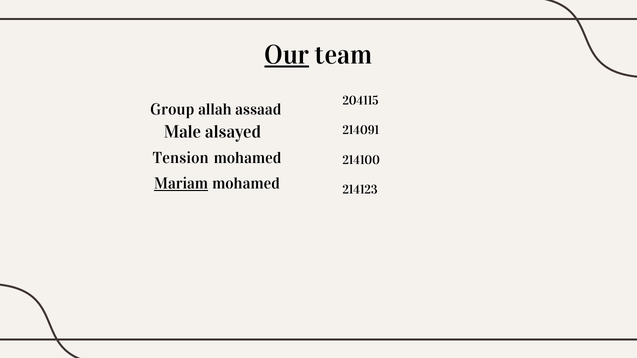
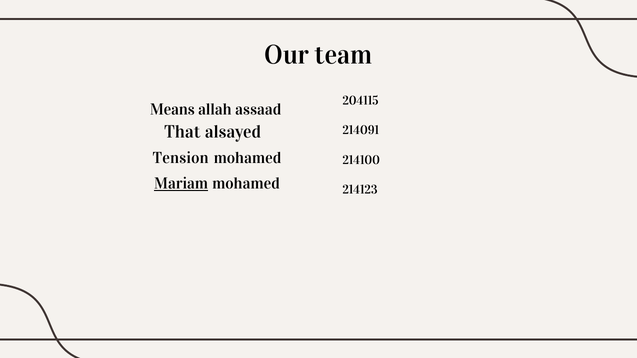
Our underline: present -> none
Group: Group -> Means
Male: Male -> That
